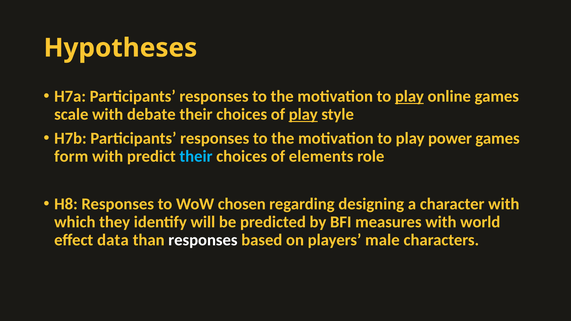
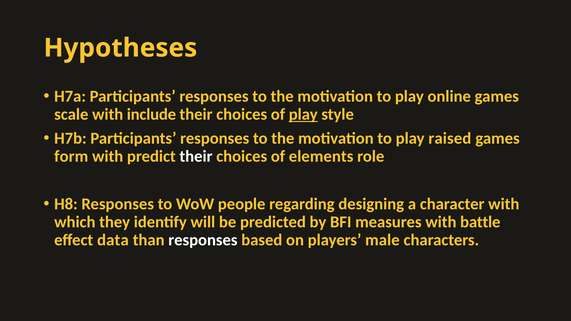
play at (409, 97) underline: present -> none
debate: debate -> include
power: power -> raised
their at (196, 156) colour: light blue -> white
chosen: chosen -> people
world: world -> battle
